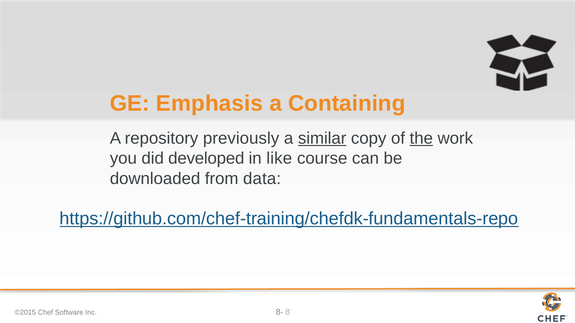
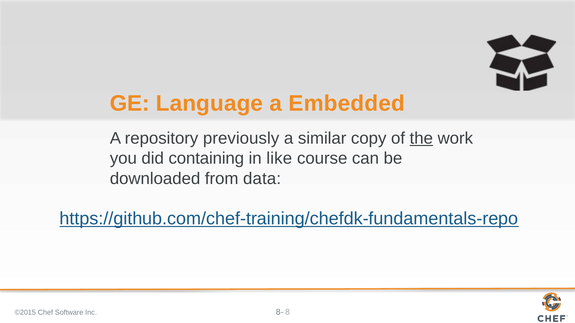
Emphasis: Emphasis -> Language
Containing: Containing -> Embedded
similar underline: present -> none
developed: developed -> containing
